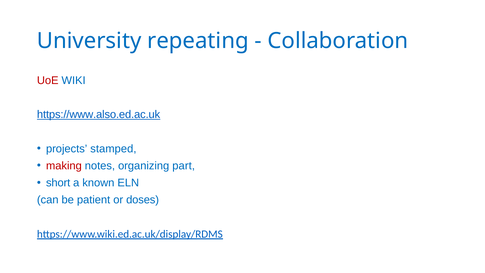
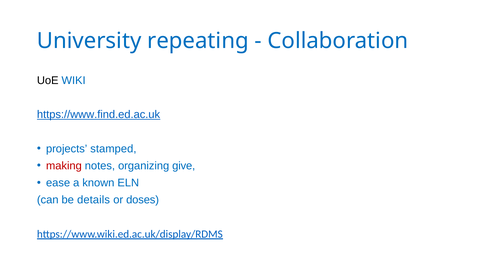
UoE colour: red -> black
https://www.also.ed.ac.uk: https://www.also.ed.ac.uk -> https://www.find.ed.ac.uk
part: part -> give
short: short -> ease
patient: patient -> details
